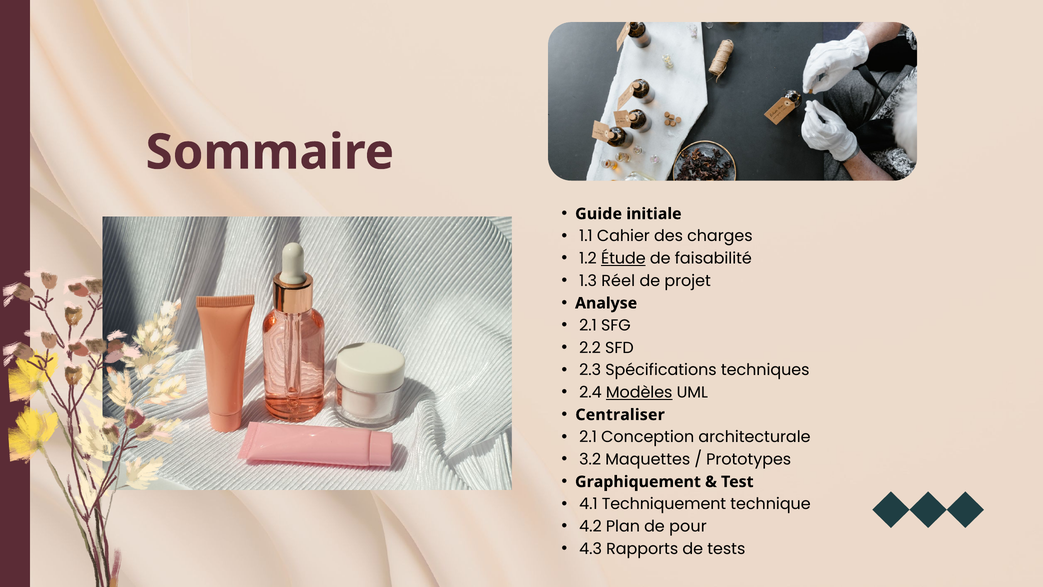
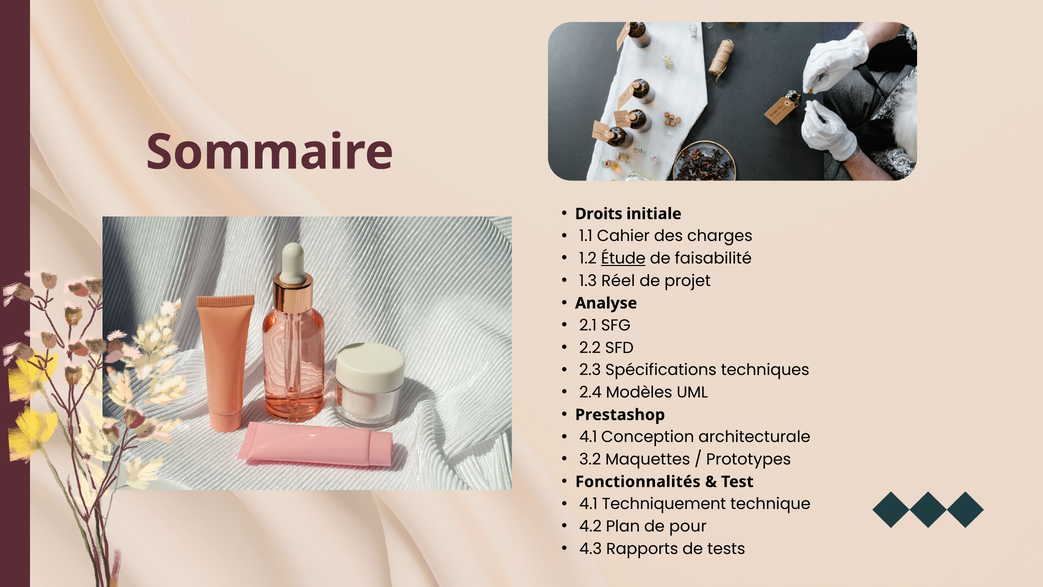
Guide: Guide -> Droits
Modèles underline: present -> none
Centraliser: Centraliser -> Prestashop
2.1 at (588, 437): 2.1 -> 4.1
Graphiquement: Graphiquement -> Fonctionnalités
